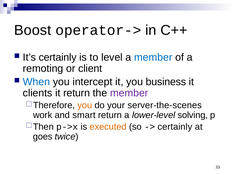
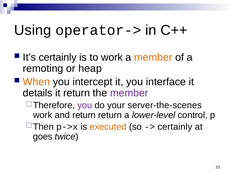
Boost: Boost -> Using
to level: level -> work
member at (153, 57) colour: blue -> orange
client: client -> heap
When colour: blue -> orange
business: business -> interface
clients: clients -> details
you at (85, 106) colour: orange -> purple
and smart: smart -> return
solving: solving -> control
